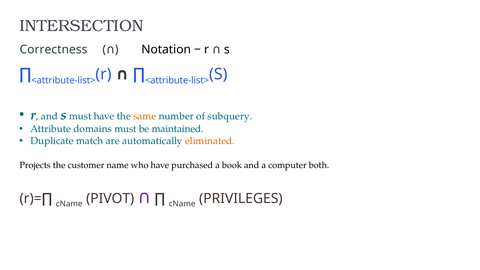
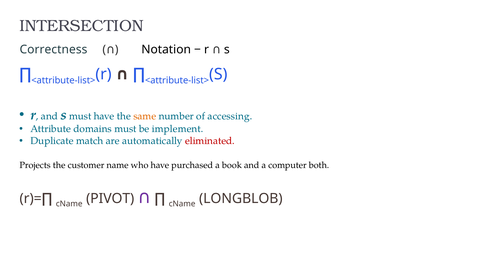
subquery: subquery -> accessing
maintained: maintained -> implement
eliminated colour: orange -> red
PRIVILEGES: PRIVILEGES -> LONGBLOB
